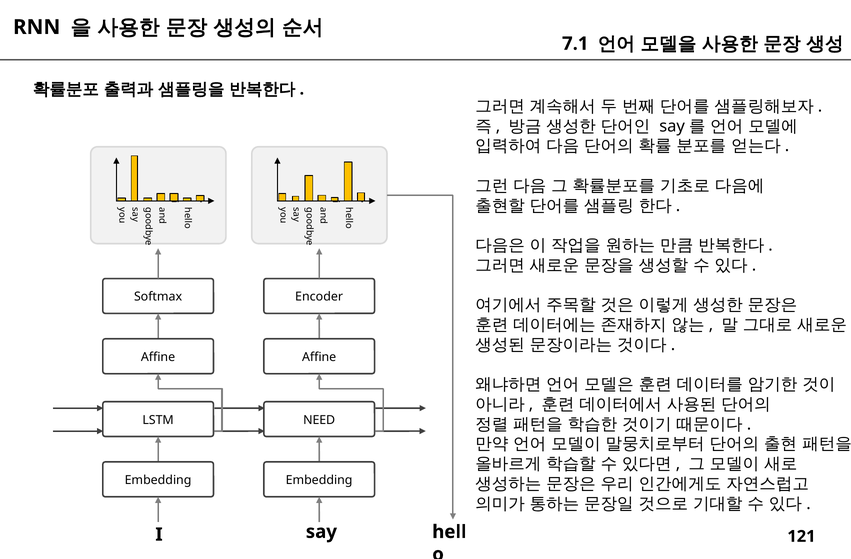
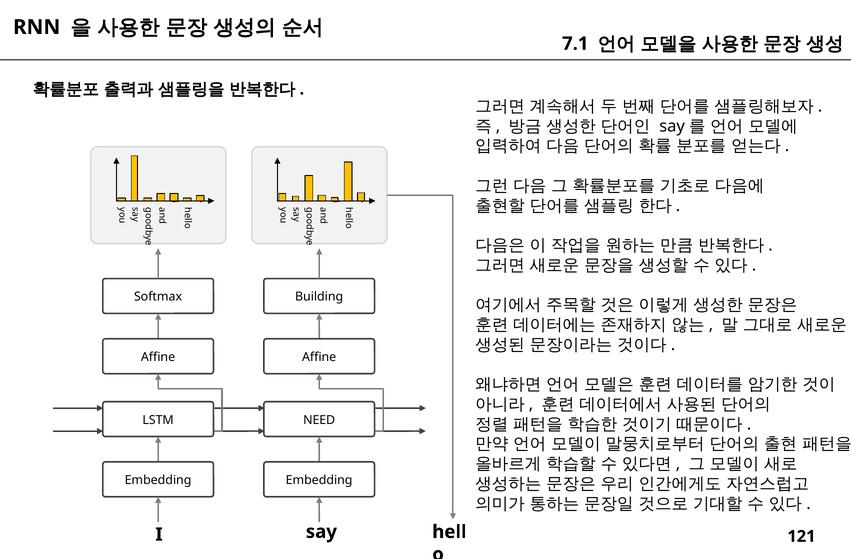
Encoder: Encoder -> Building
